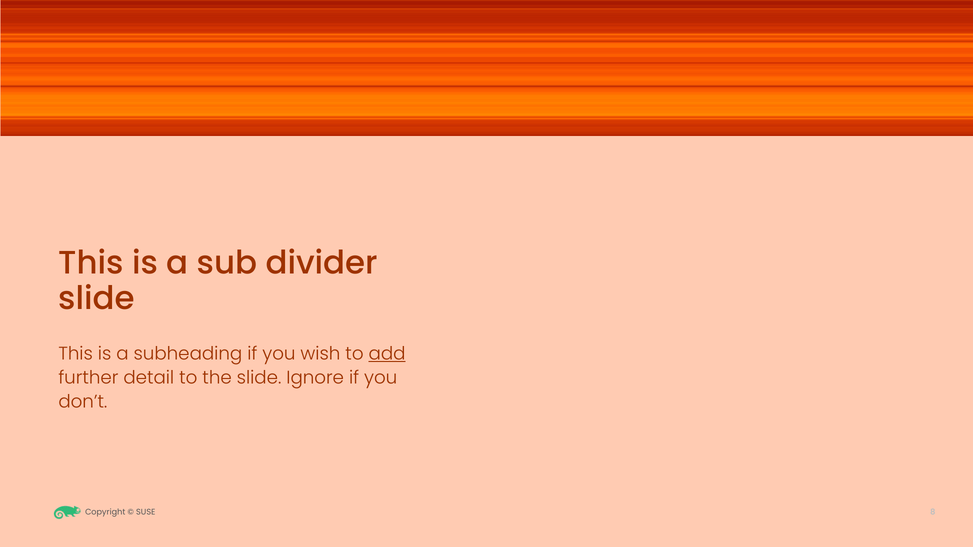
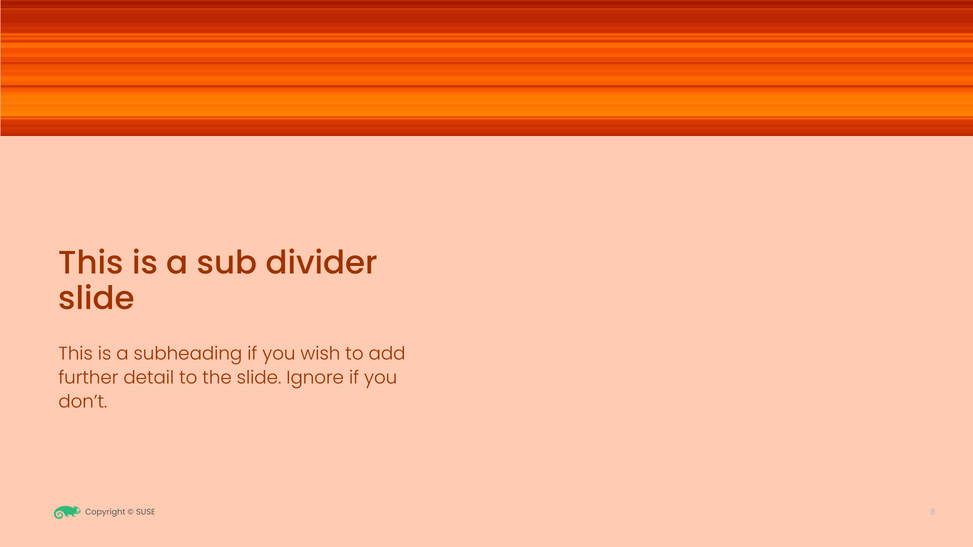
add underline: present -> none
